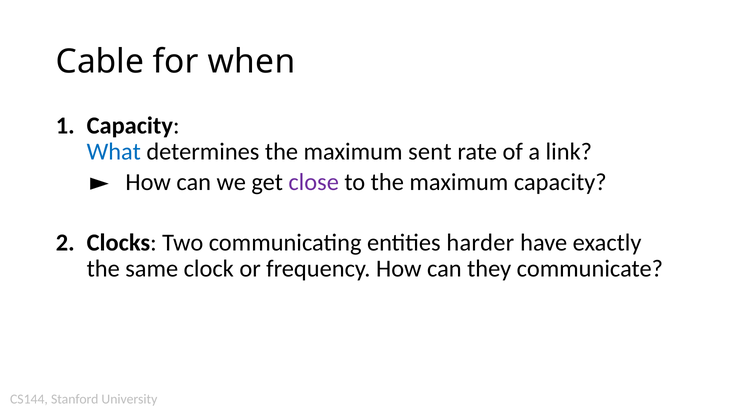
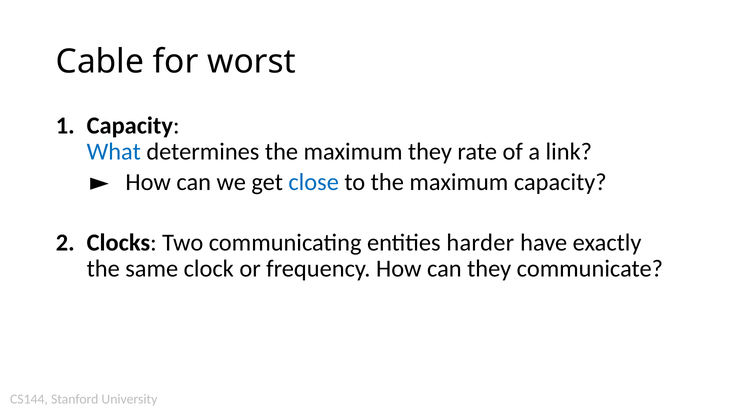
when: when -> worst
maximum sent: sent -> they
close colour: purple -> blue
